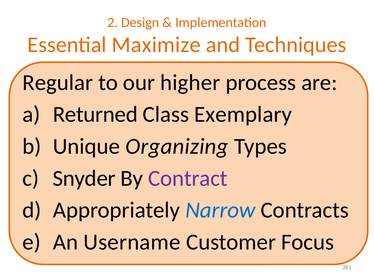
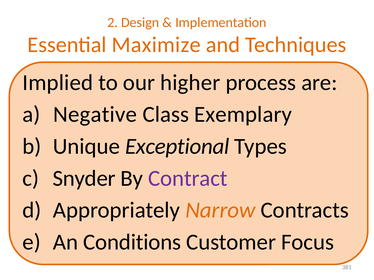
Regular: Regular -> Implied
Returned: Returned -> Negative
Organizing: Organizing -> Exceptional
Narrow colour: blue -> orange
Username: Username -> Conditions
